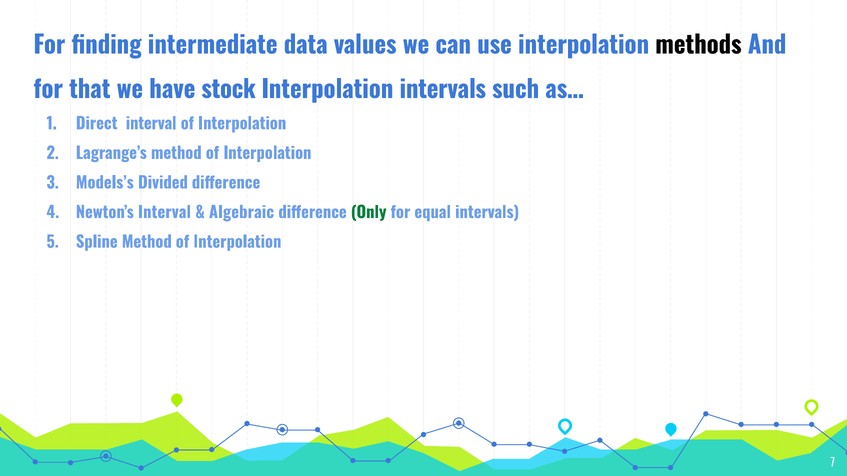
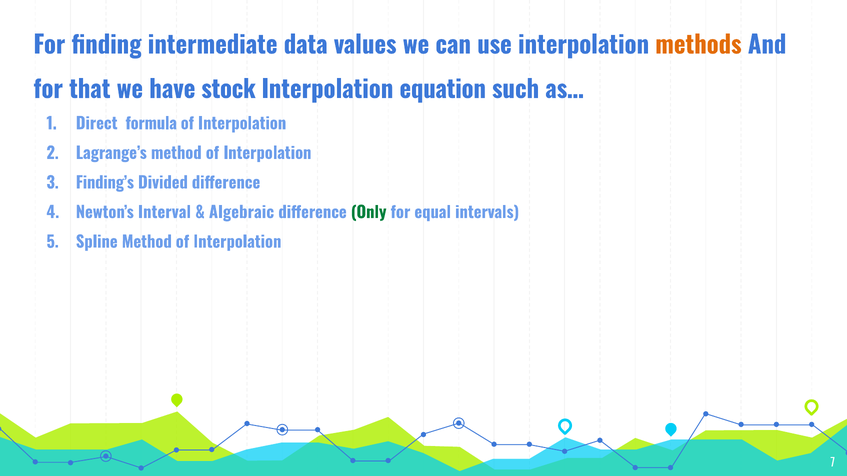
methods colour: black -> orange
Interpolation intervals: intervals -> equation
Direct interval: interval -> formula
Models’s: Models’s -> Finding’s
